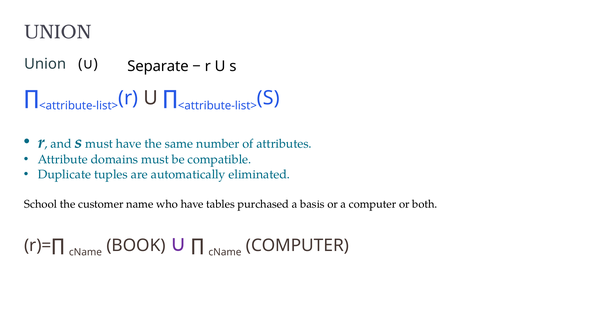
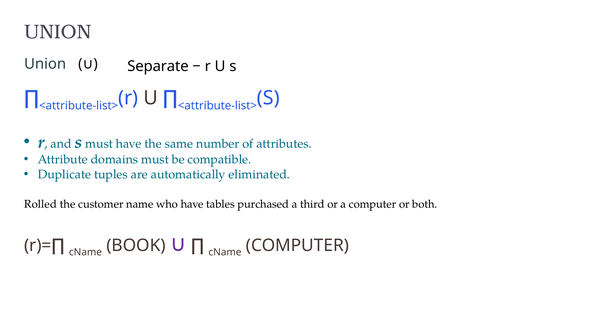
School: School -> Rolled
basis: basis -> third
